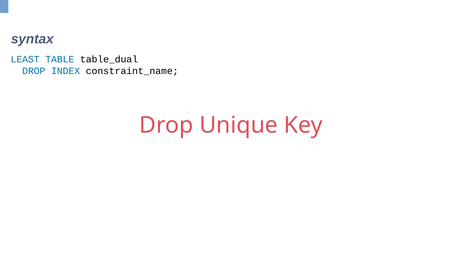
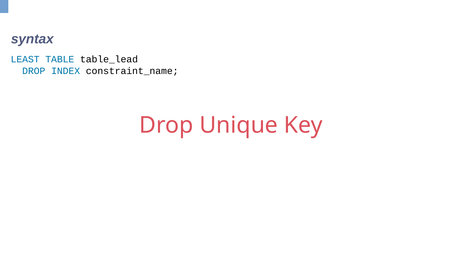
table_dual: table_dual -> table_lead
